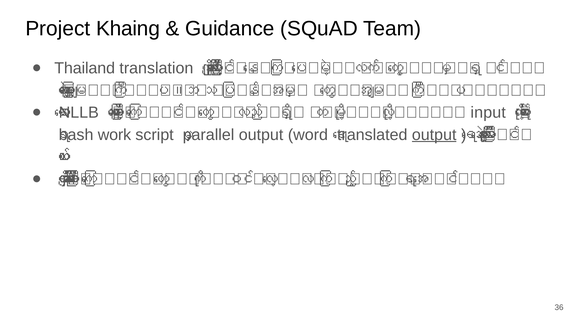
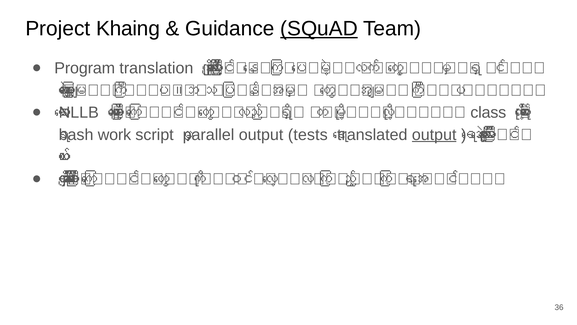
SQuAD underline: none -> present
Thailand: Thailand -> Program
input: input -> class
word: word -> tests
